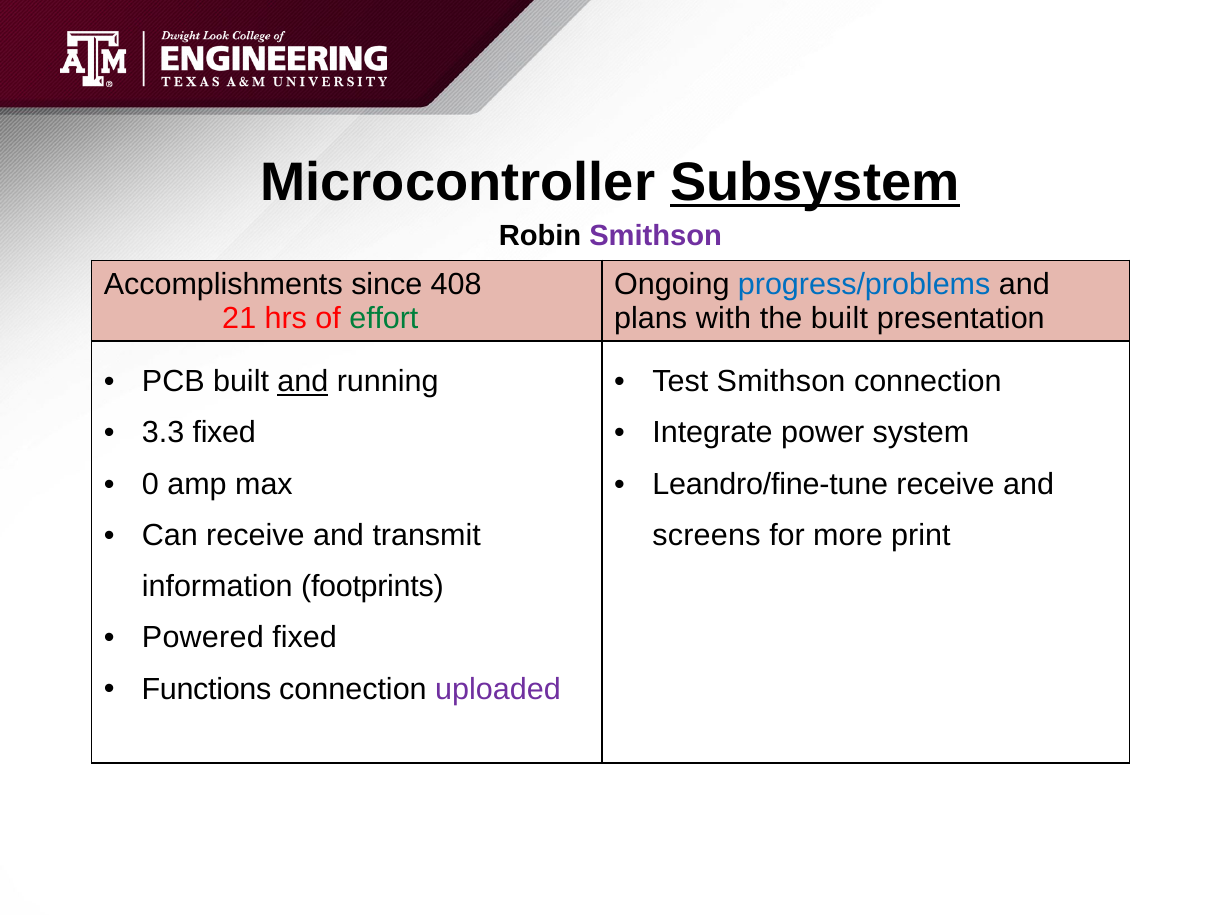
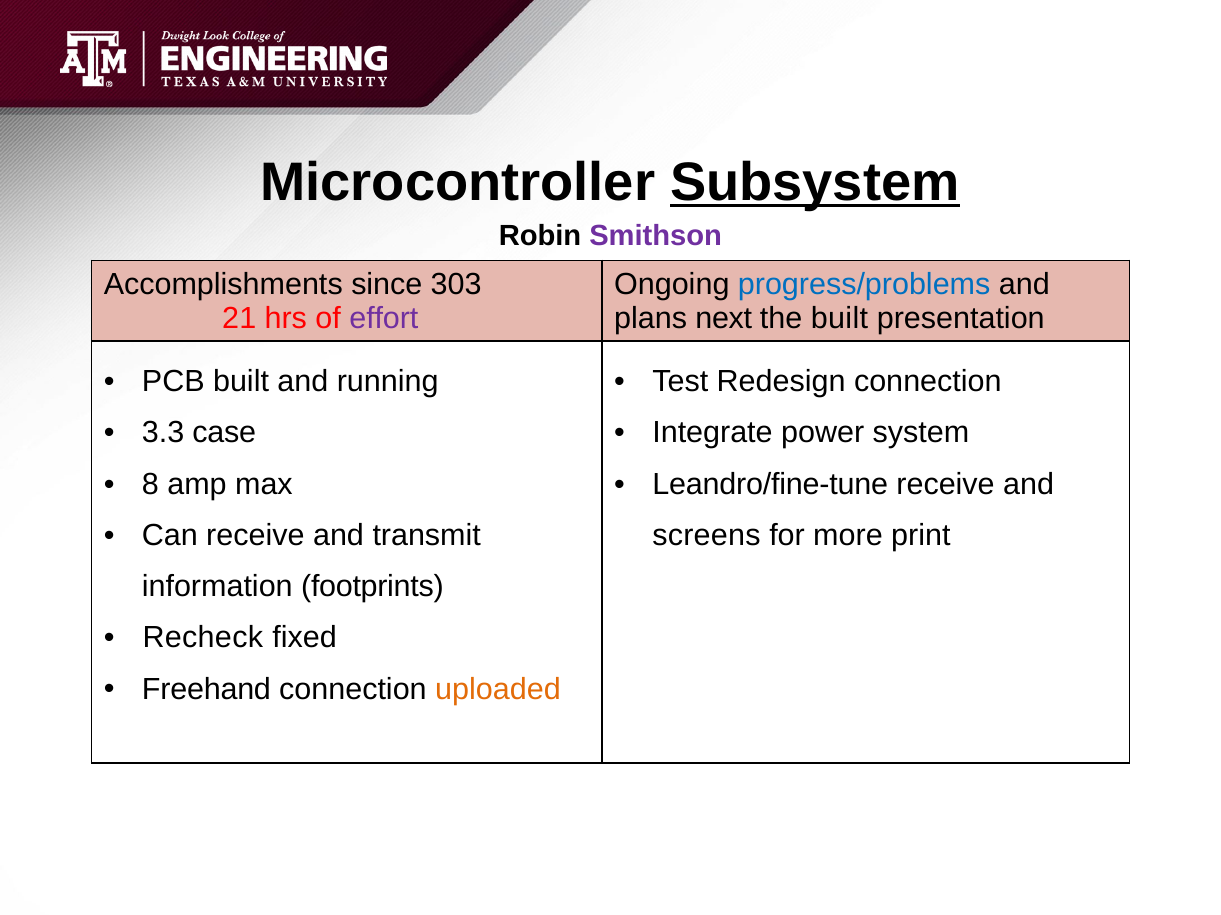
408: 408 -> 303
effort colour: green -> purple
with: with -> next
and at (303, 382) underline: present -> none
Test Smithson: Smithson -> Redesign
3.3 fixed: fixed -> case
0: 0 -> 8
Powered: Powered -> Recheck
Functions: Functions -> Freehand
uploaded colour: purple -> orange
